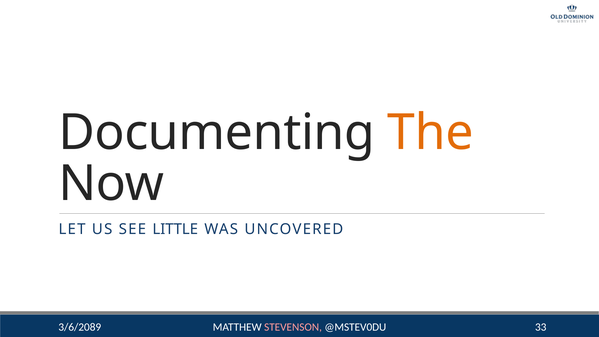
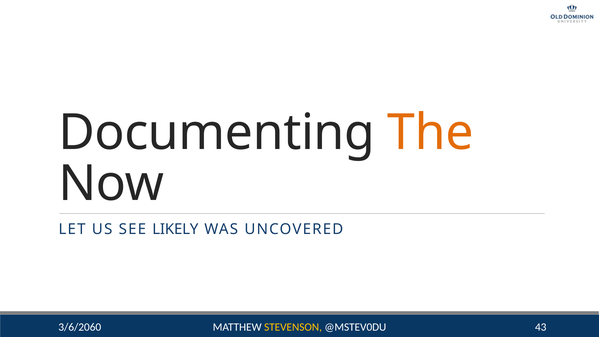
LITTLE: LITTLE -> LIKELY
STEVENSON colour: pink -> yellow
33: 33 -> 43
3/6/2089: 3/6/2089 -> 3/6/2060
